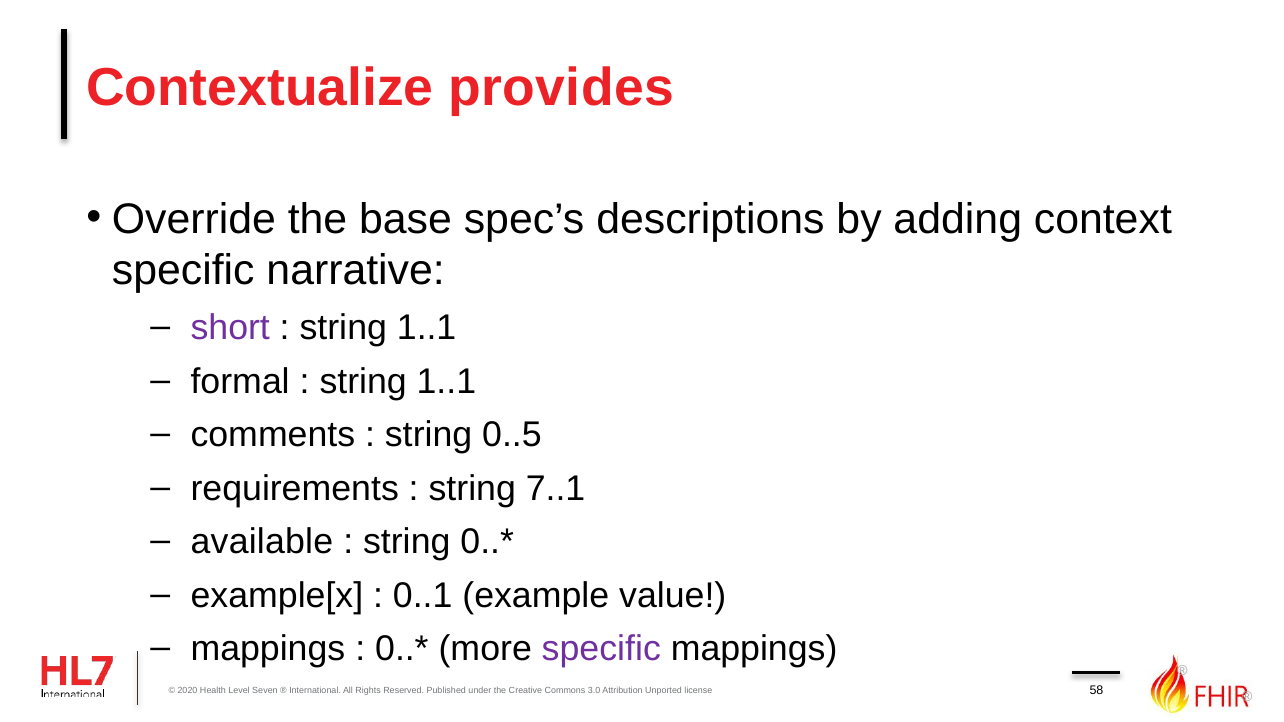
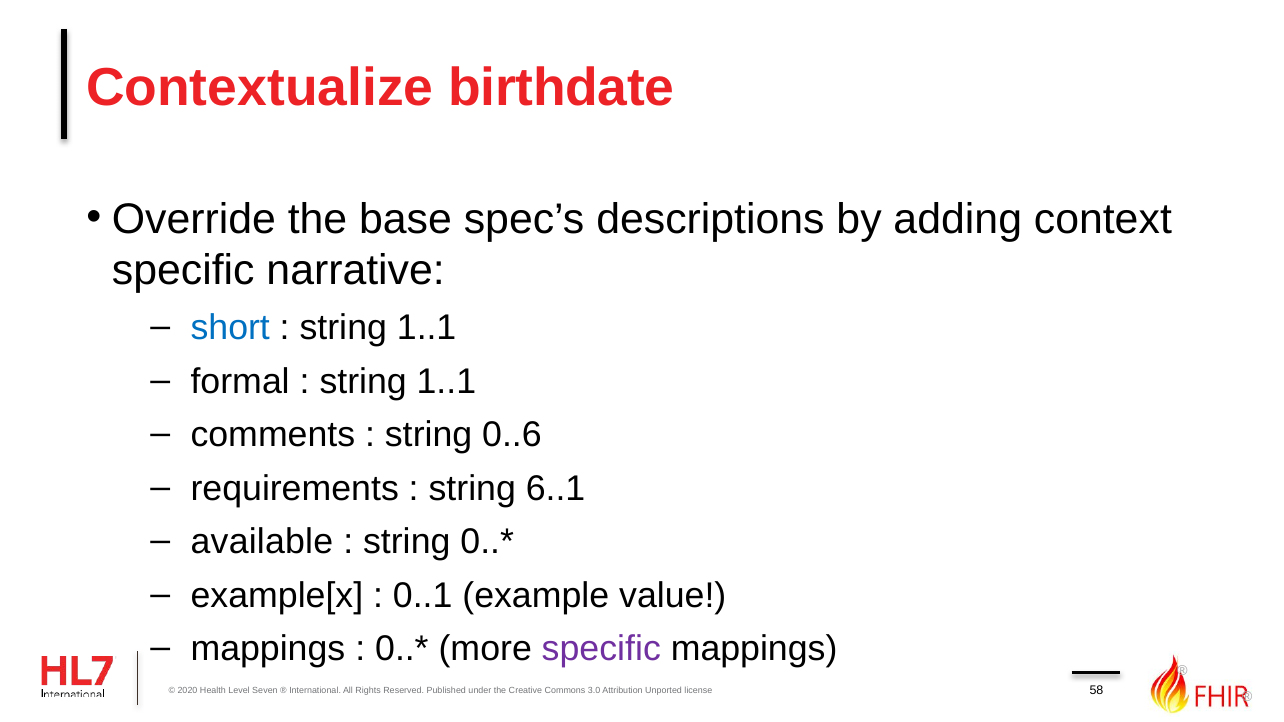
provides: provides -> birthdate
short colour: purple -> blue
0..5: 0..5 -> 0..6
7..1: 7..1 -> 6..1
